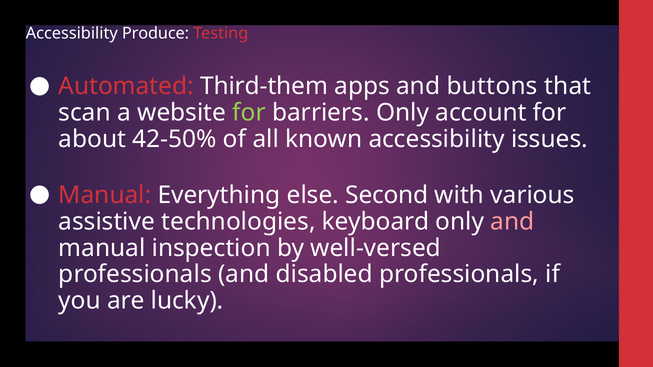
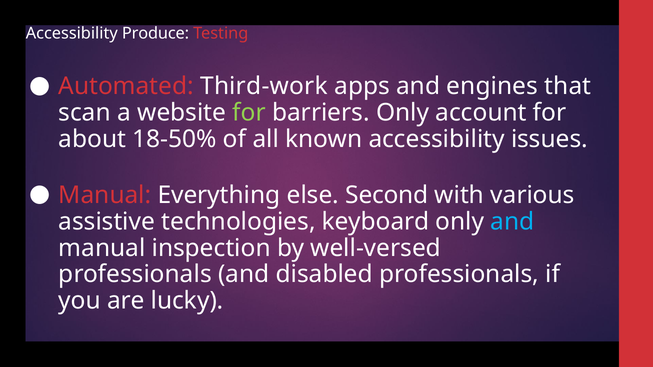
Third-them: Third-them -> Third-work
buttons: buttons -> engines
42-50%: 42-50% -> 18-50%
and at (512, 222) colour: pink -> light blue
